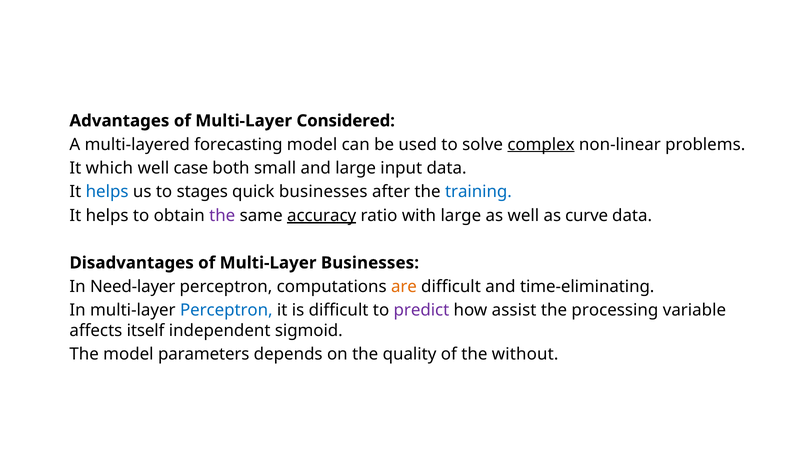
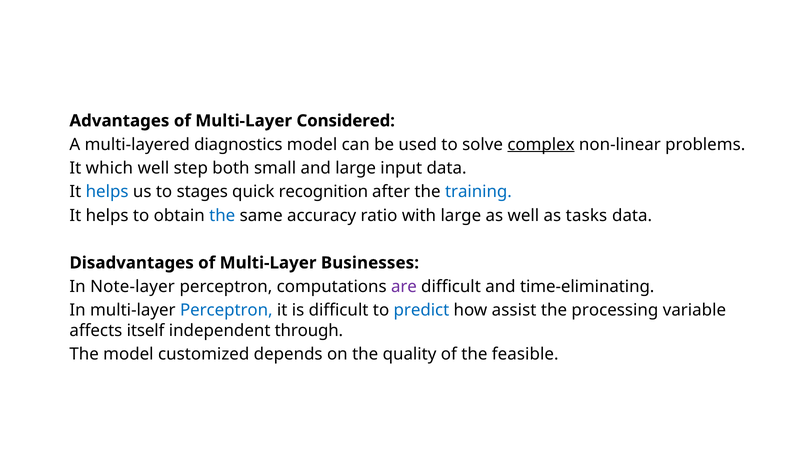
forecasting: forecasting -> diagnostics
case: case -> step
quick businesses: businesses -> recognition
the at (222, 216) colour: purple -> blue
accuracy underline: present -> none
curve: curve -> tasks
Need-layer: Need-layer -> Note-layer
are colour: orange -> purple
predict colour: purple -> blue
sigmoid: sigmoid -> through
parameters: parameters -> customized
without: without -> feasible
